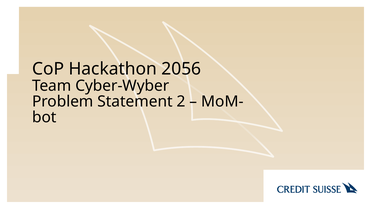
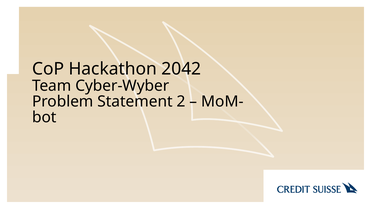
2056: 2056 -> 2042
